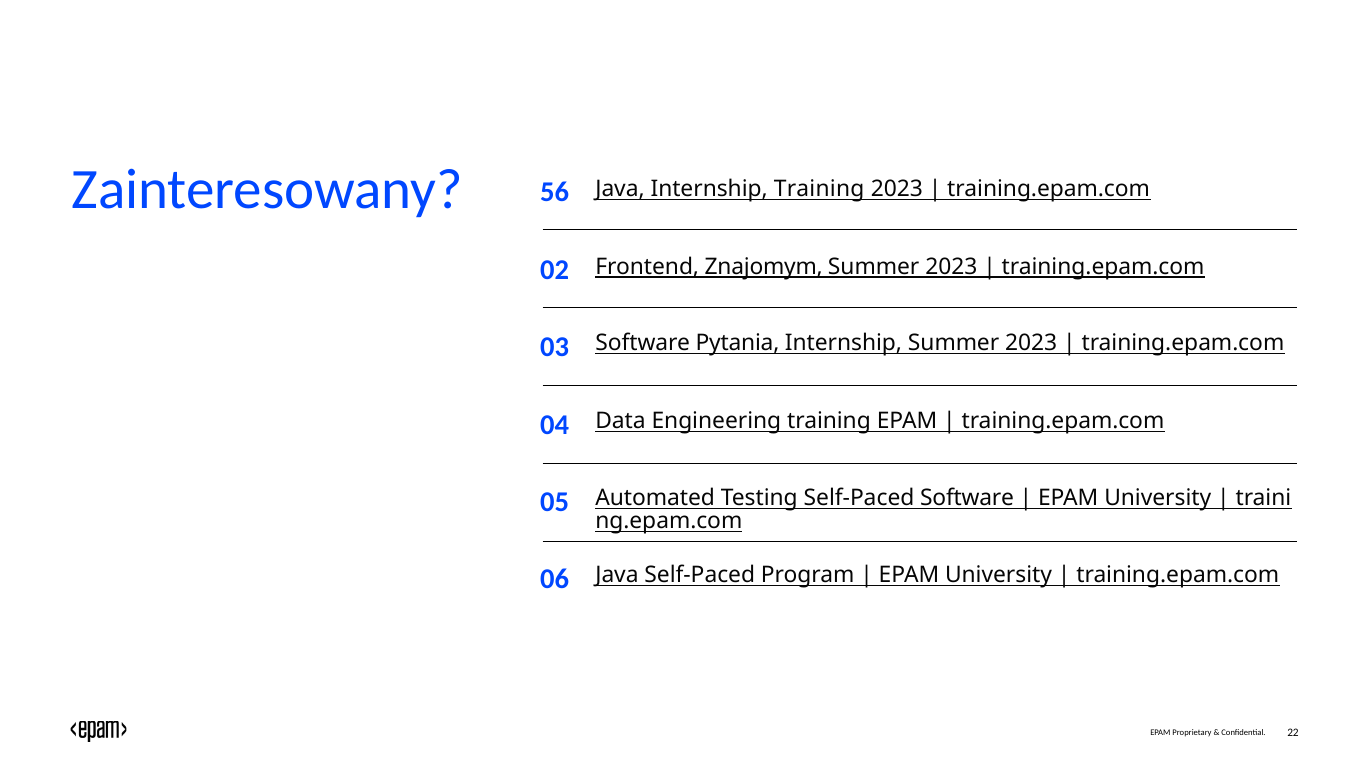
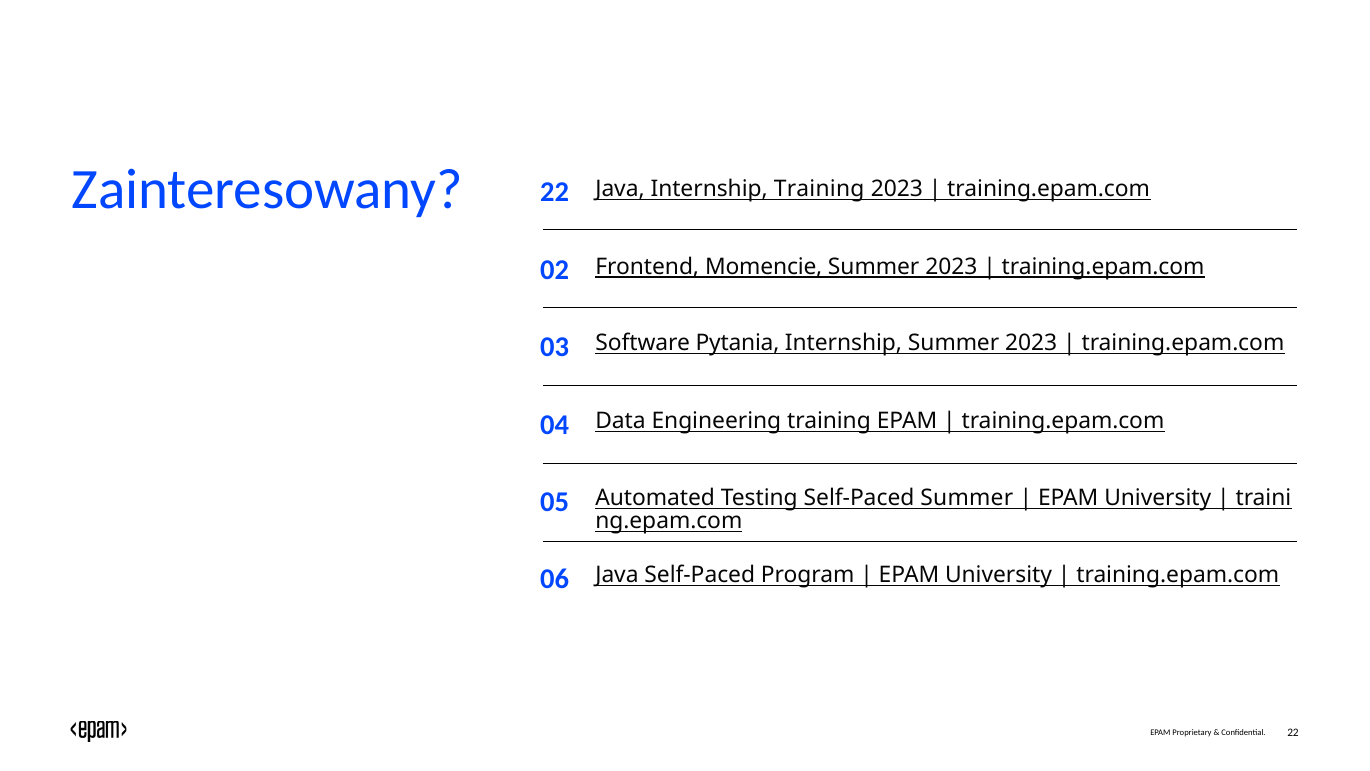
Zainteresowany 56: 56 -> 22
Znajomym: Znajomym -> Momencie
Self-Paced Software: Software -> Summer
